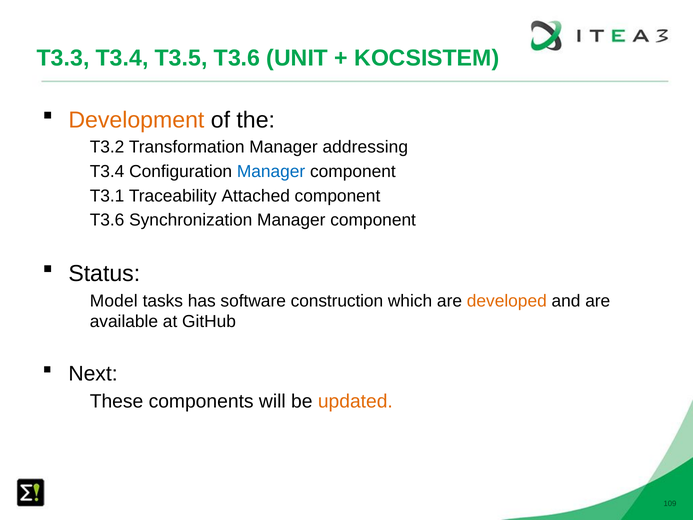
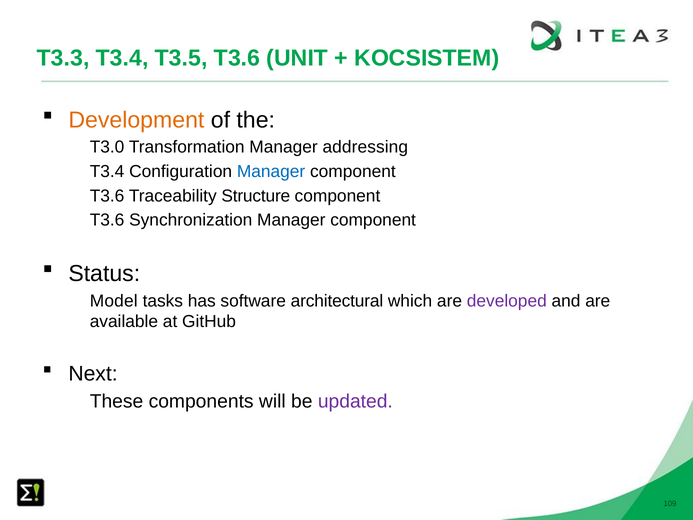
T3.2: T3.2 -> T3.0
T3.1 at (107, 196): T3.1 -> T3.6
Attached: Attached -> Structure
construction: construction -> architectural
developed colour: orange -> purple
updated colour: orange -> purple
